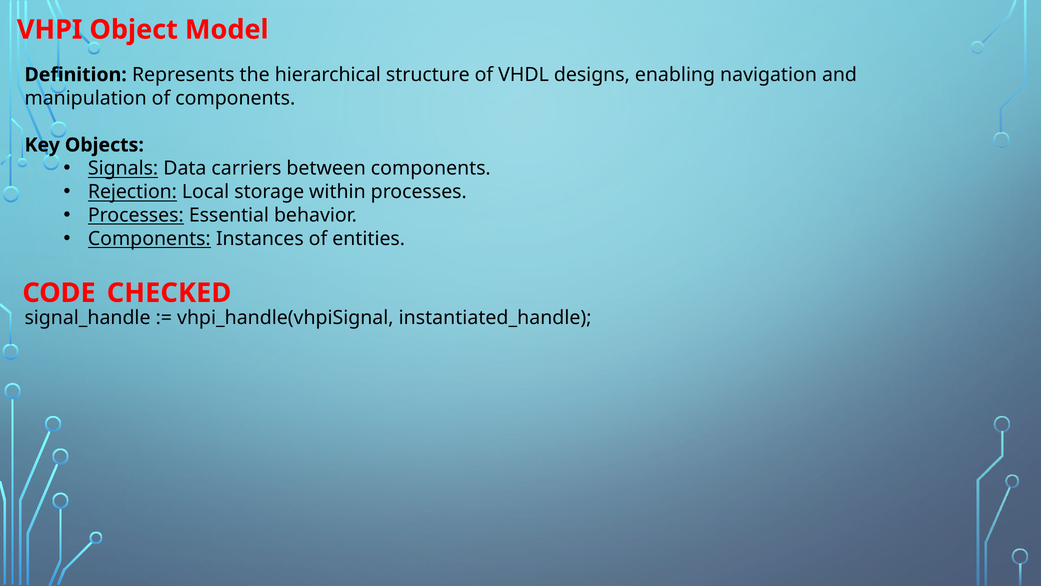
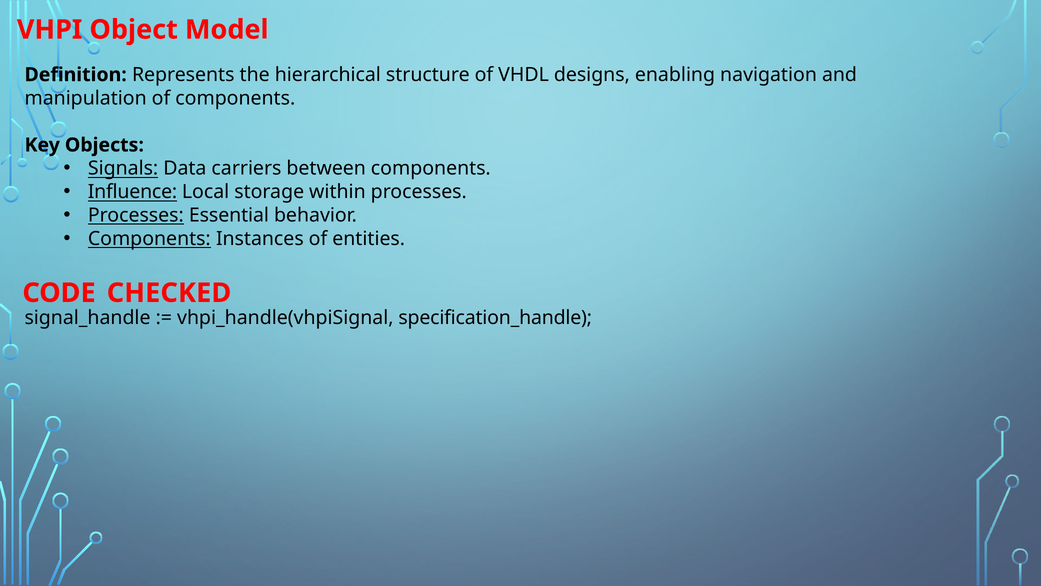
Rejection: Rejection -> Influence
instantiated_handle: instantiated_handle -> specification_handle
